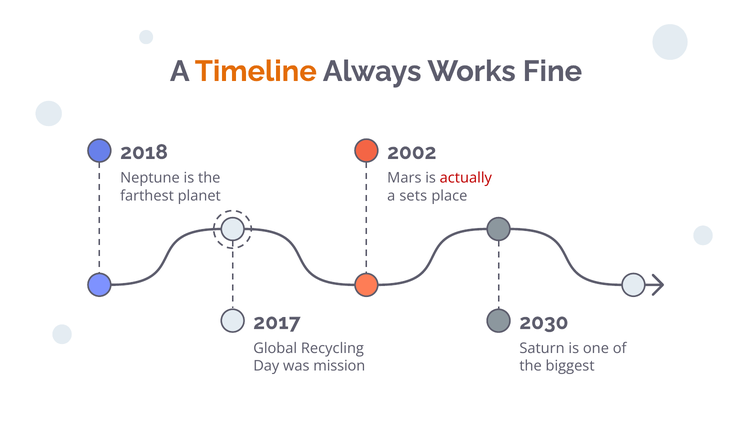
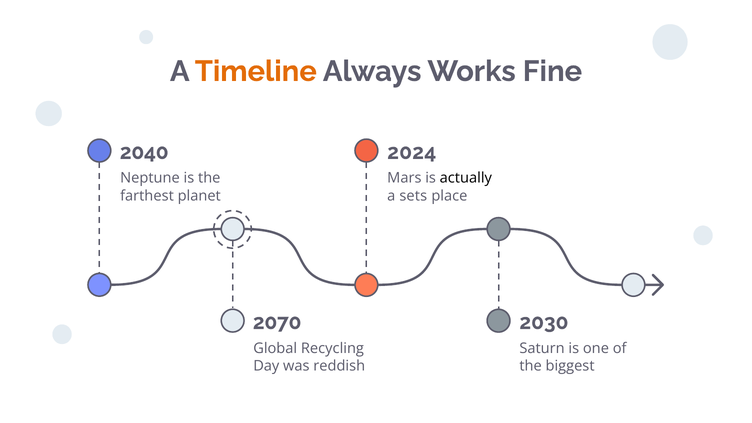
2018: 2018 -> 2040
2002: 2002 -> 2024
actually colour: red -> black
2017: 2017 -> 2070
mission: mission -> reddish
